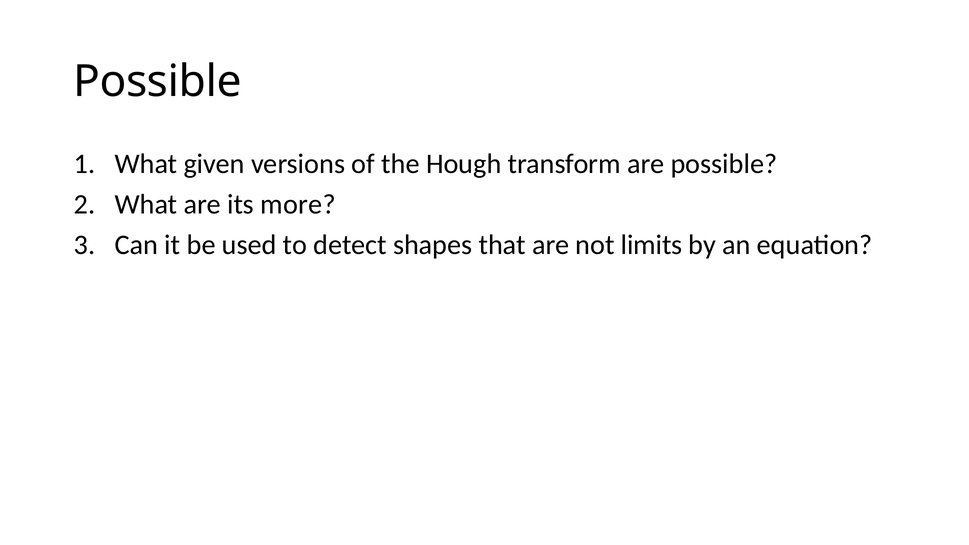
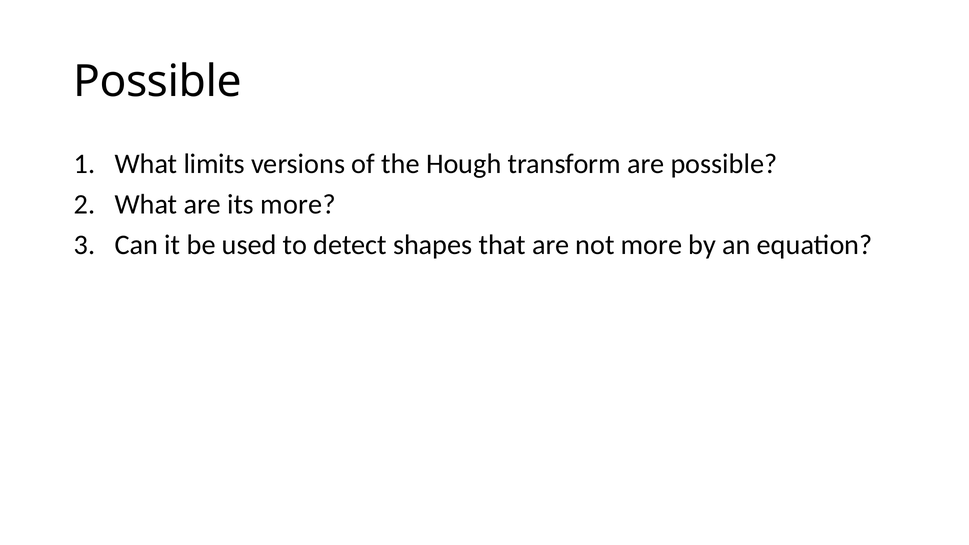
given: given -> limits
not limits: limits -> more
